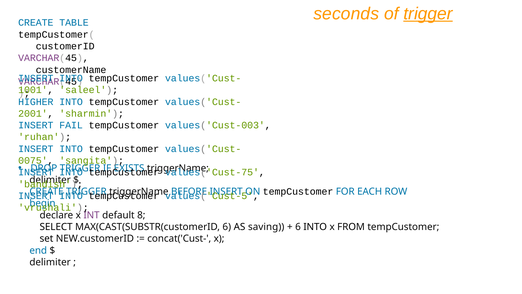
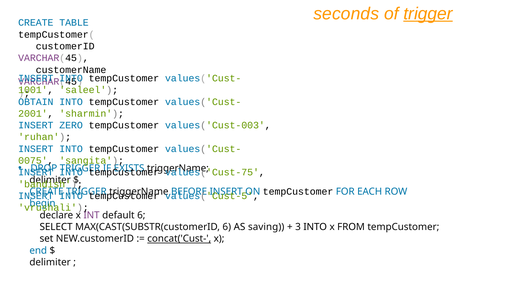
HIGHER: HIGHER -> OBTAIN
FAIL: FAIL -> ZERO
default 8: 8 -> 6
6 at (298, 227): 6 -> 3
concat('Cust- underline: none -> present
